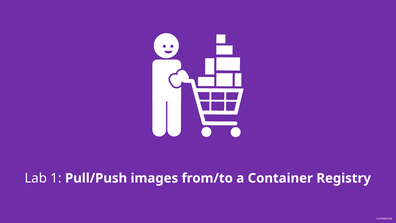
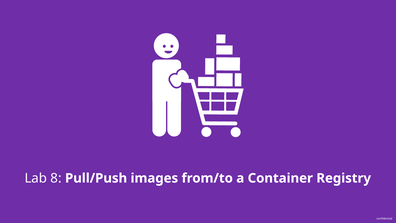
1: 1 -> 8
